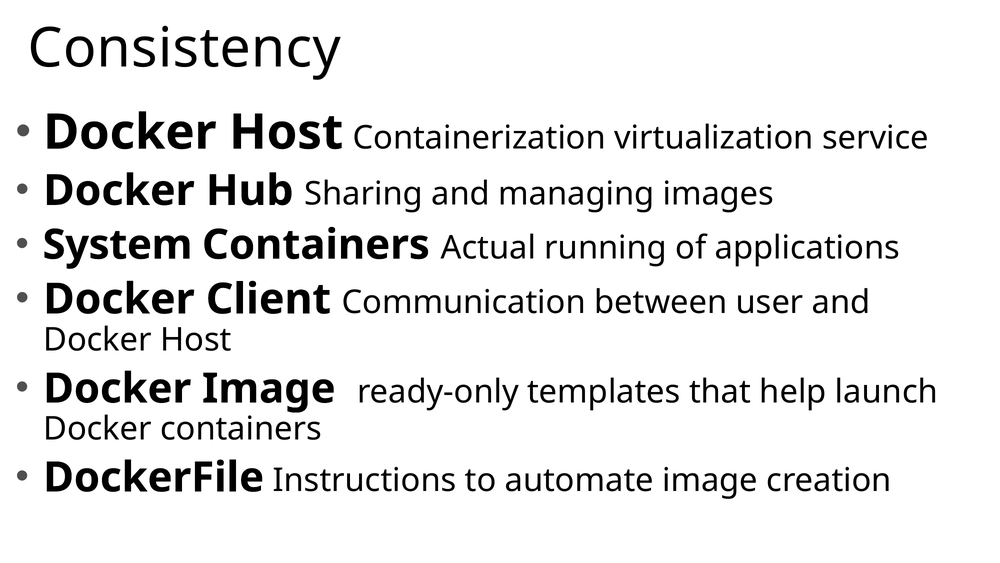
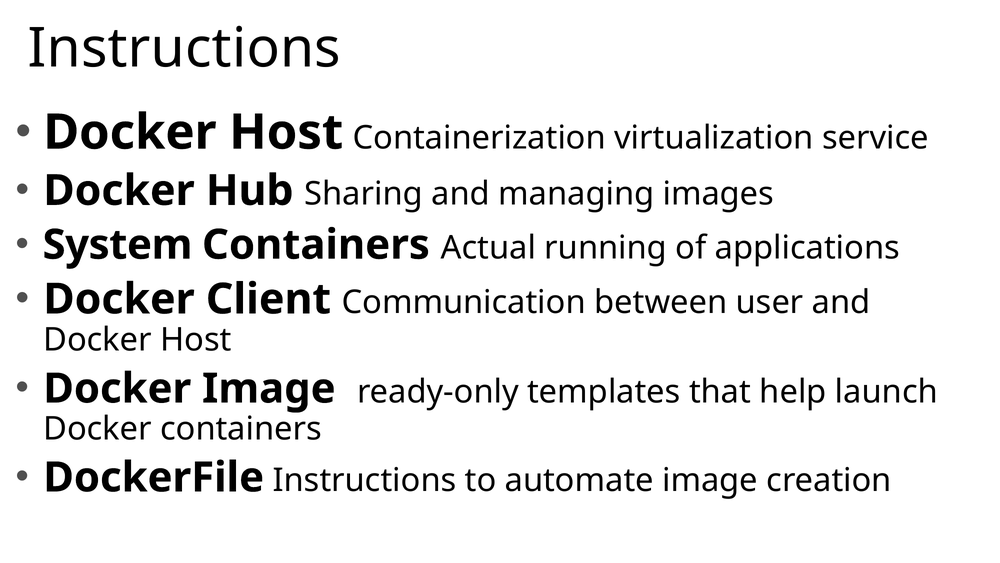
Consistency at (184, 49): Consistency -> Instructions
